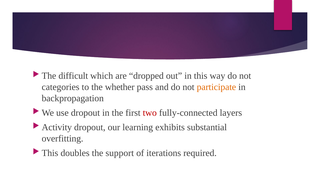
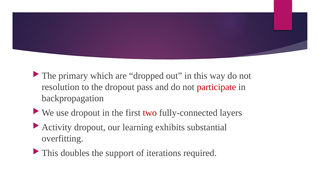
difficult: difficult -> primary
categories: categories -> resolution
the whether: whether -> dropout
participate colour: orange -> red
